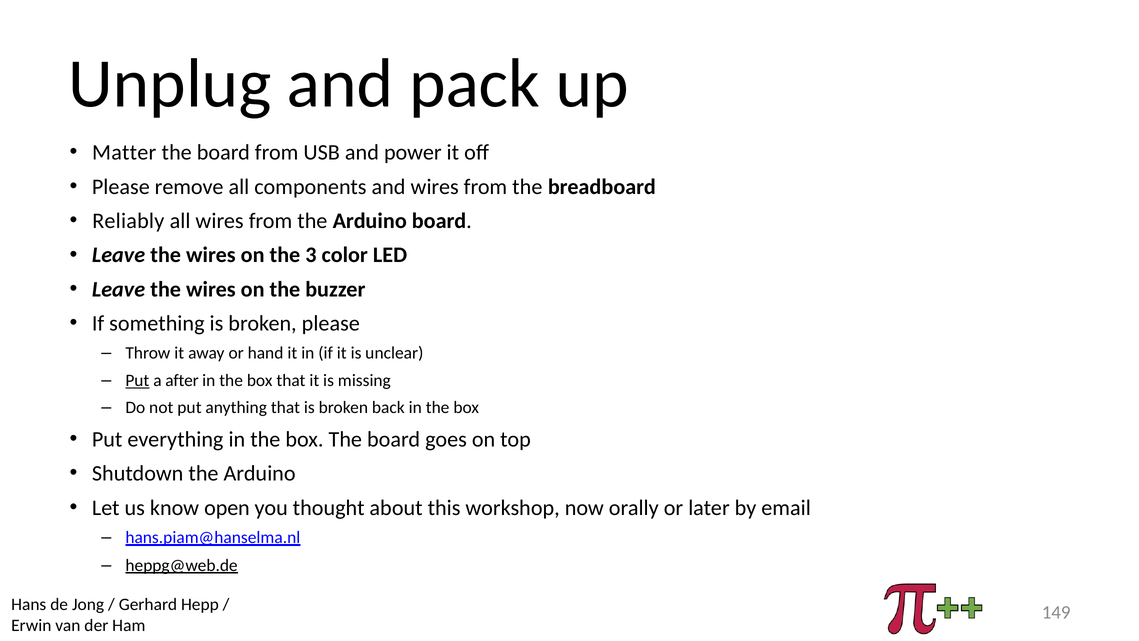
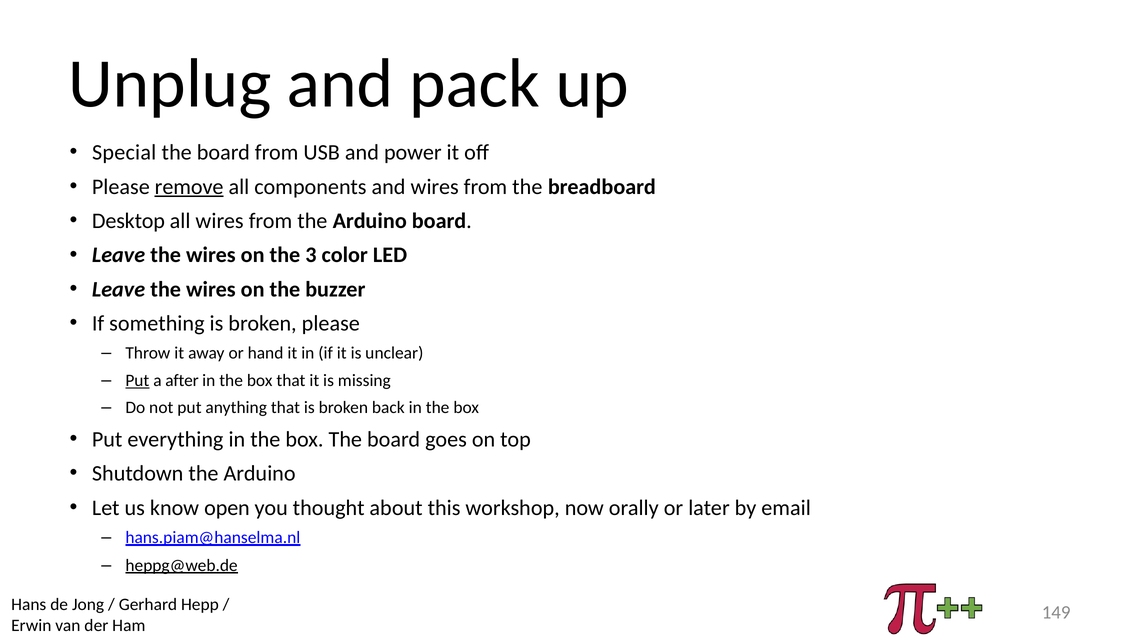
Matter: Matter -> Special
remove underline: none -> present
Reliably: Reliably -> Desktop
